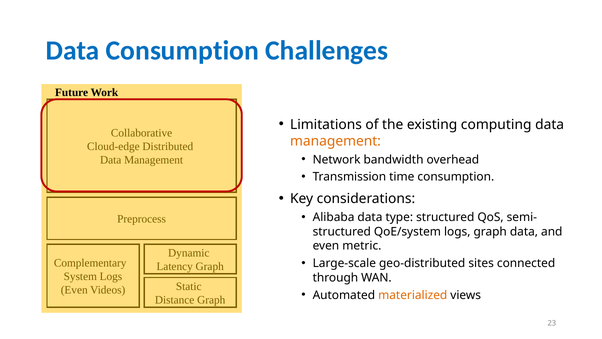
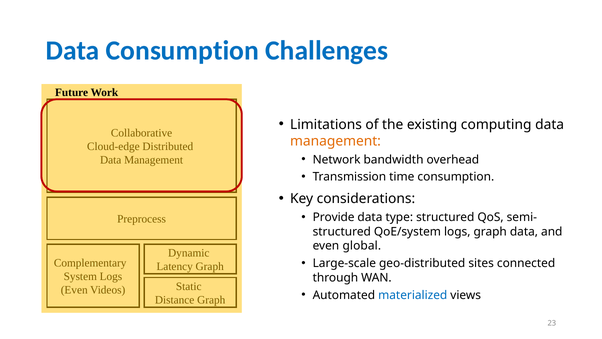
Alibaba: Alibaba -> Provide
metric: metric -> global
materialized colour: orange -> blue
